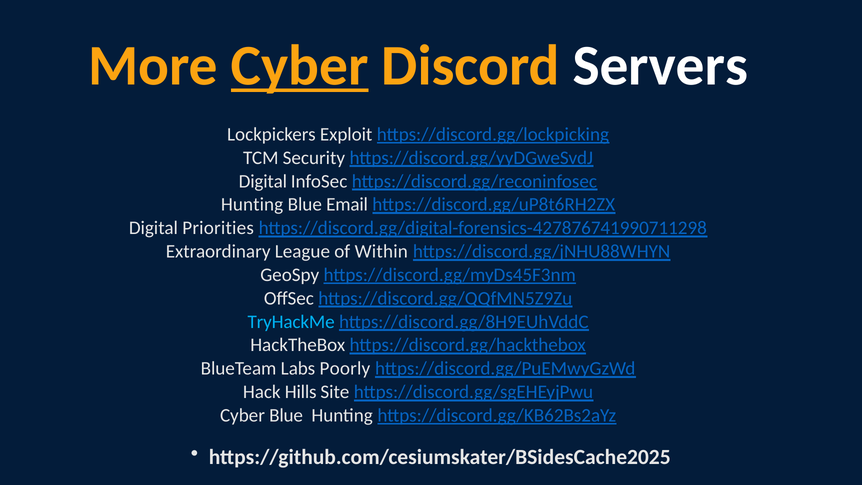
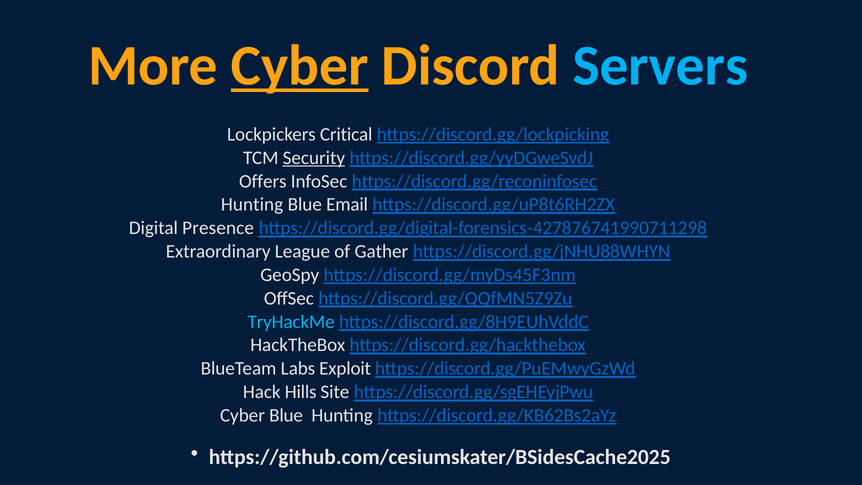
Servers colour: white -> light blue
Exploit: Exploit -> Critical
Security underline: none -> present
Digital at (263, 181): Digital -> Offers
Priorities: Priorities -> Presence
Within: Within -> Gather
Poorly: Poorly -> Exploit
